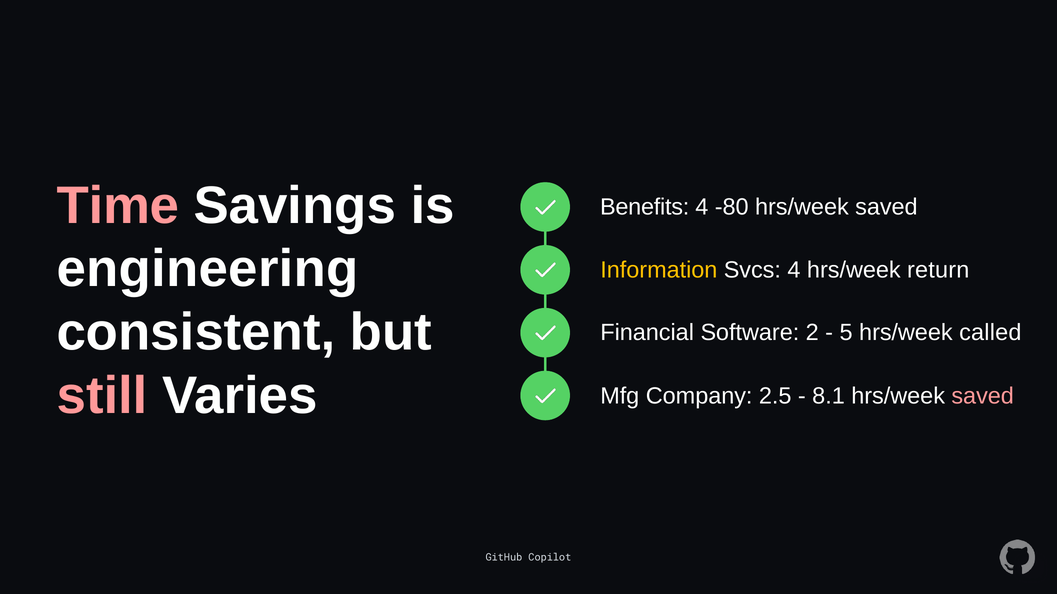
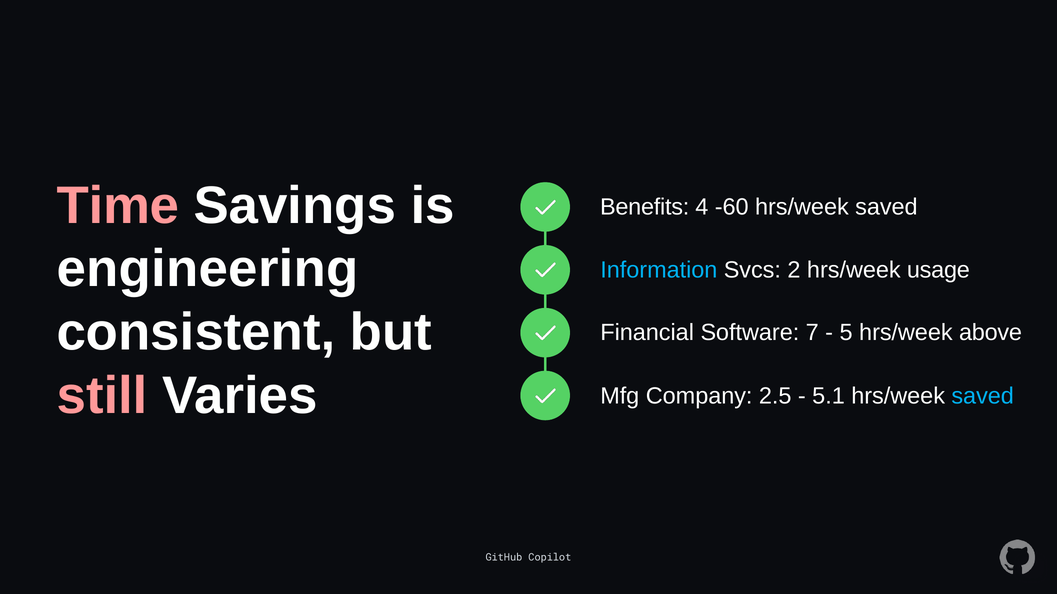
-80: -80 -> -60
Information colour: yellow -> light blue
Svcs 4: 4 -> 2
return: return -> usage
2: 2 -> 7
called: called -> above
8.1: 8.1 -> 5.1
saved at (983, 396) colour: pink -> light blue
